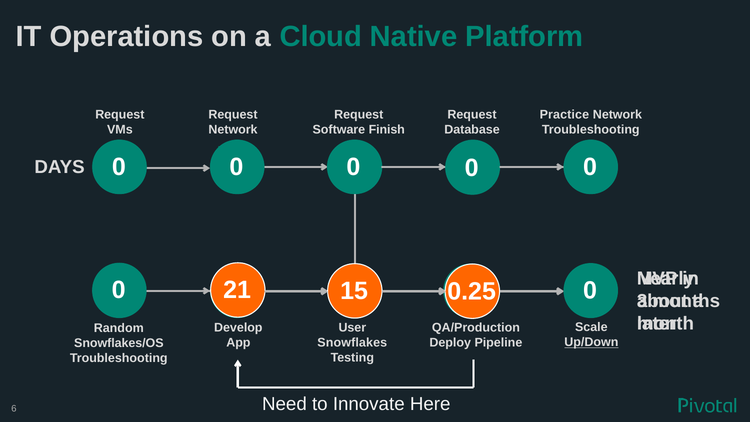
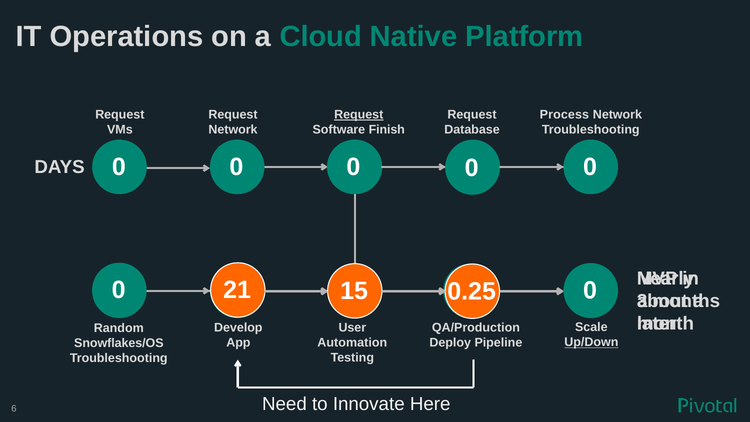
Request at (359, 115) underline: none -> present
Practice: Practice -> Process
Snowflakes at (352, 343): Snowflakes -> Automation
